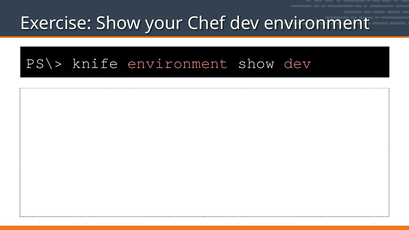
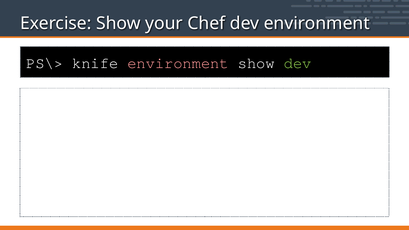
dev at (298, 63) colour: pink -> light green
